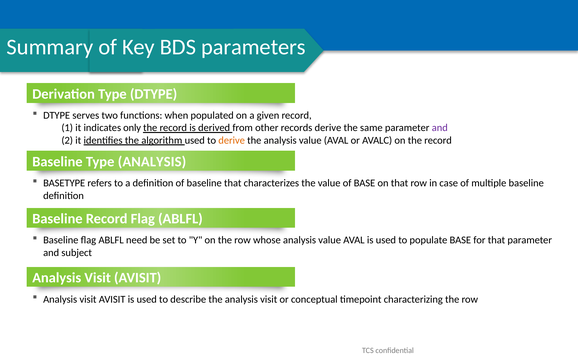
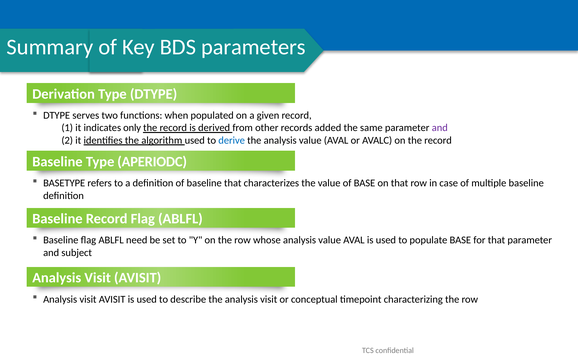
records derive: derive -> added
derive at (232, 141) colour: orange -> blue
Type ANALYSIS: ANALYSIS -> APERIODC
